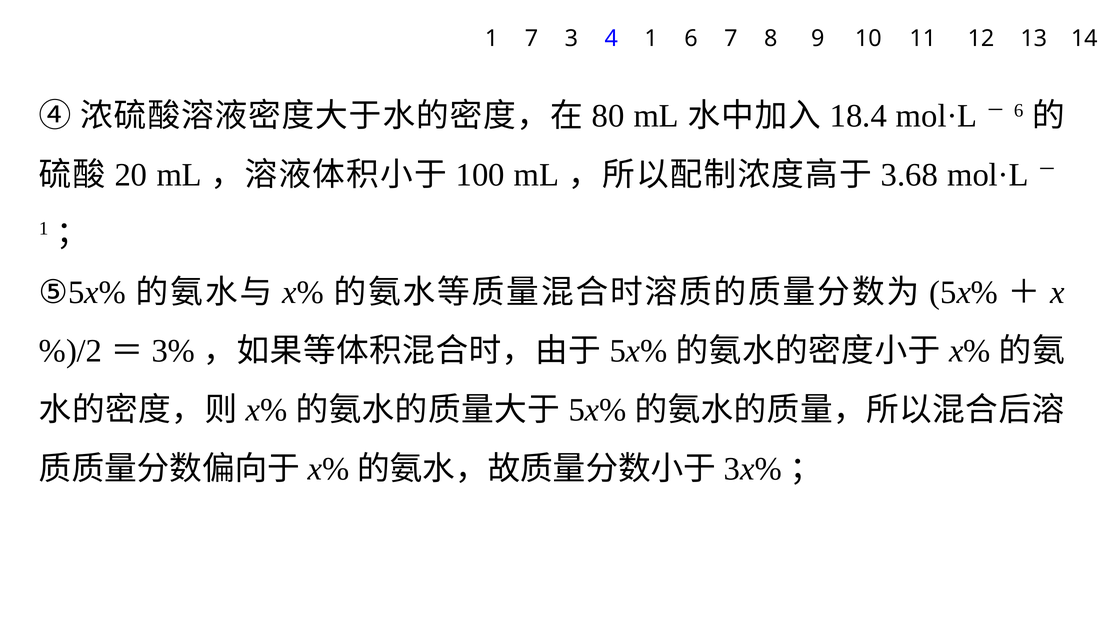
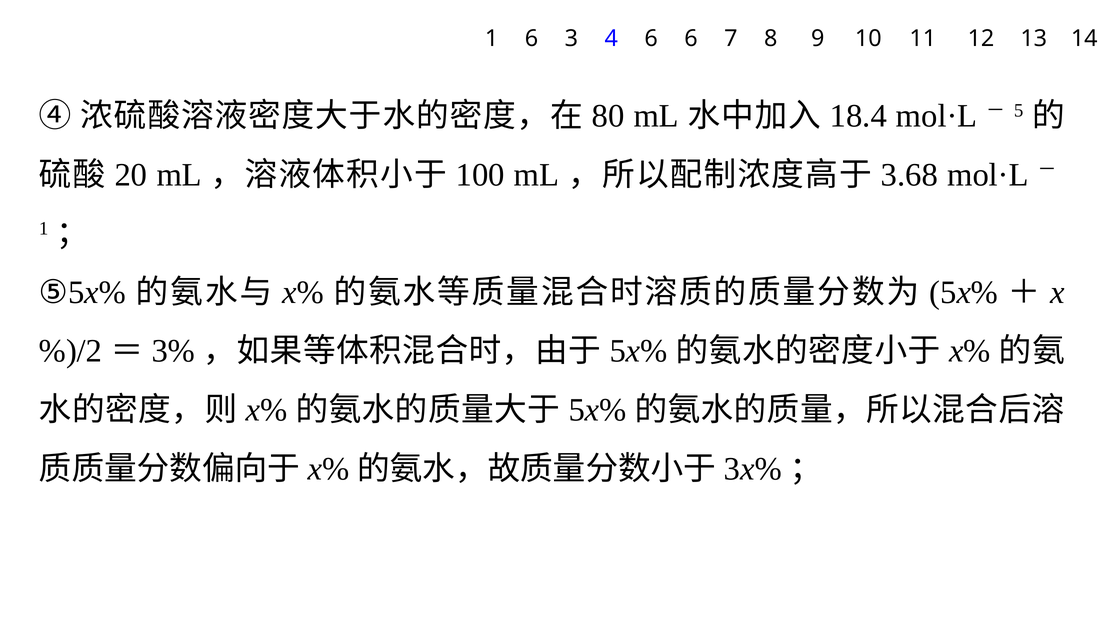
1 7: 7 -> 6
4 1: 1 -> 6
6 at (1019, 111): 6 -> 5
